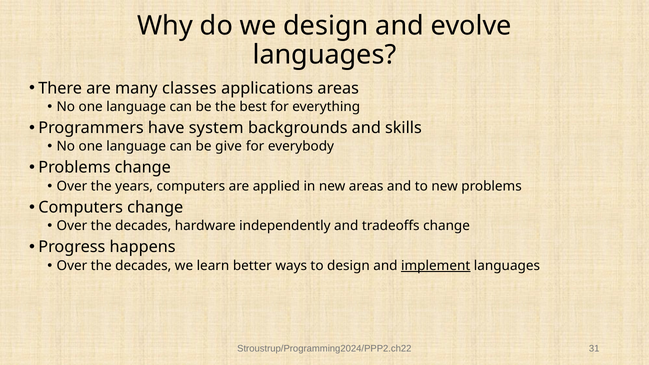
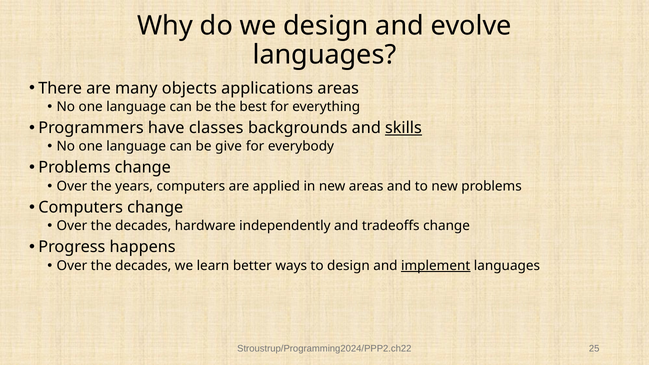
classes: classes -> objects
system: system -> classes
skills underline: none -> present
31: 31 -> 25
